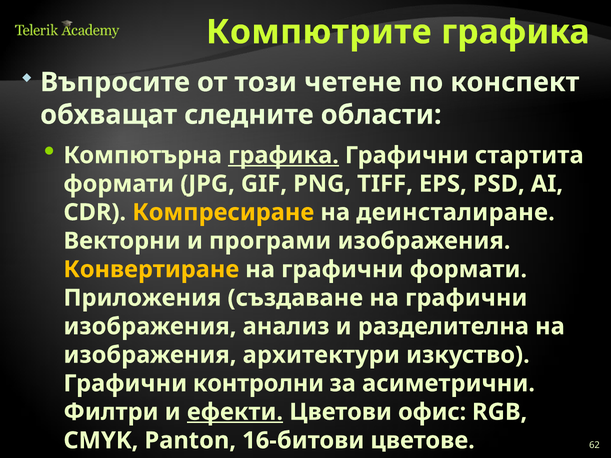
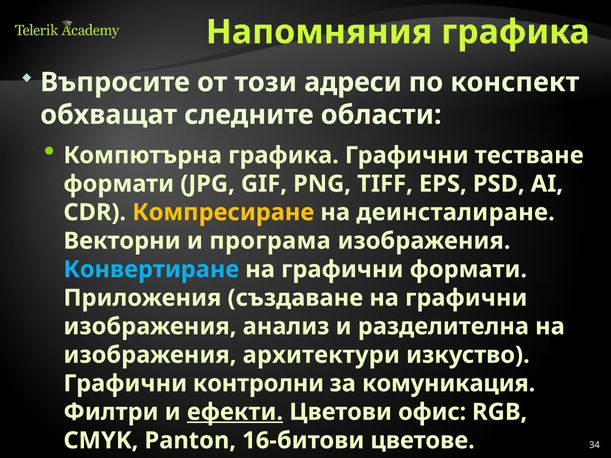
Компютрите: Компютрите -> Напомняния
четене: четене -> адреси
графика at (284, 155) underline: present -> none
стартита: стартита -> тестване
програми: програми -> програма
Конвертиране colour: yellow -> light blue
асиметрични: асиметрични -> комуникация
62: 62 -> 34
